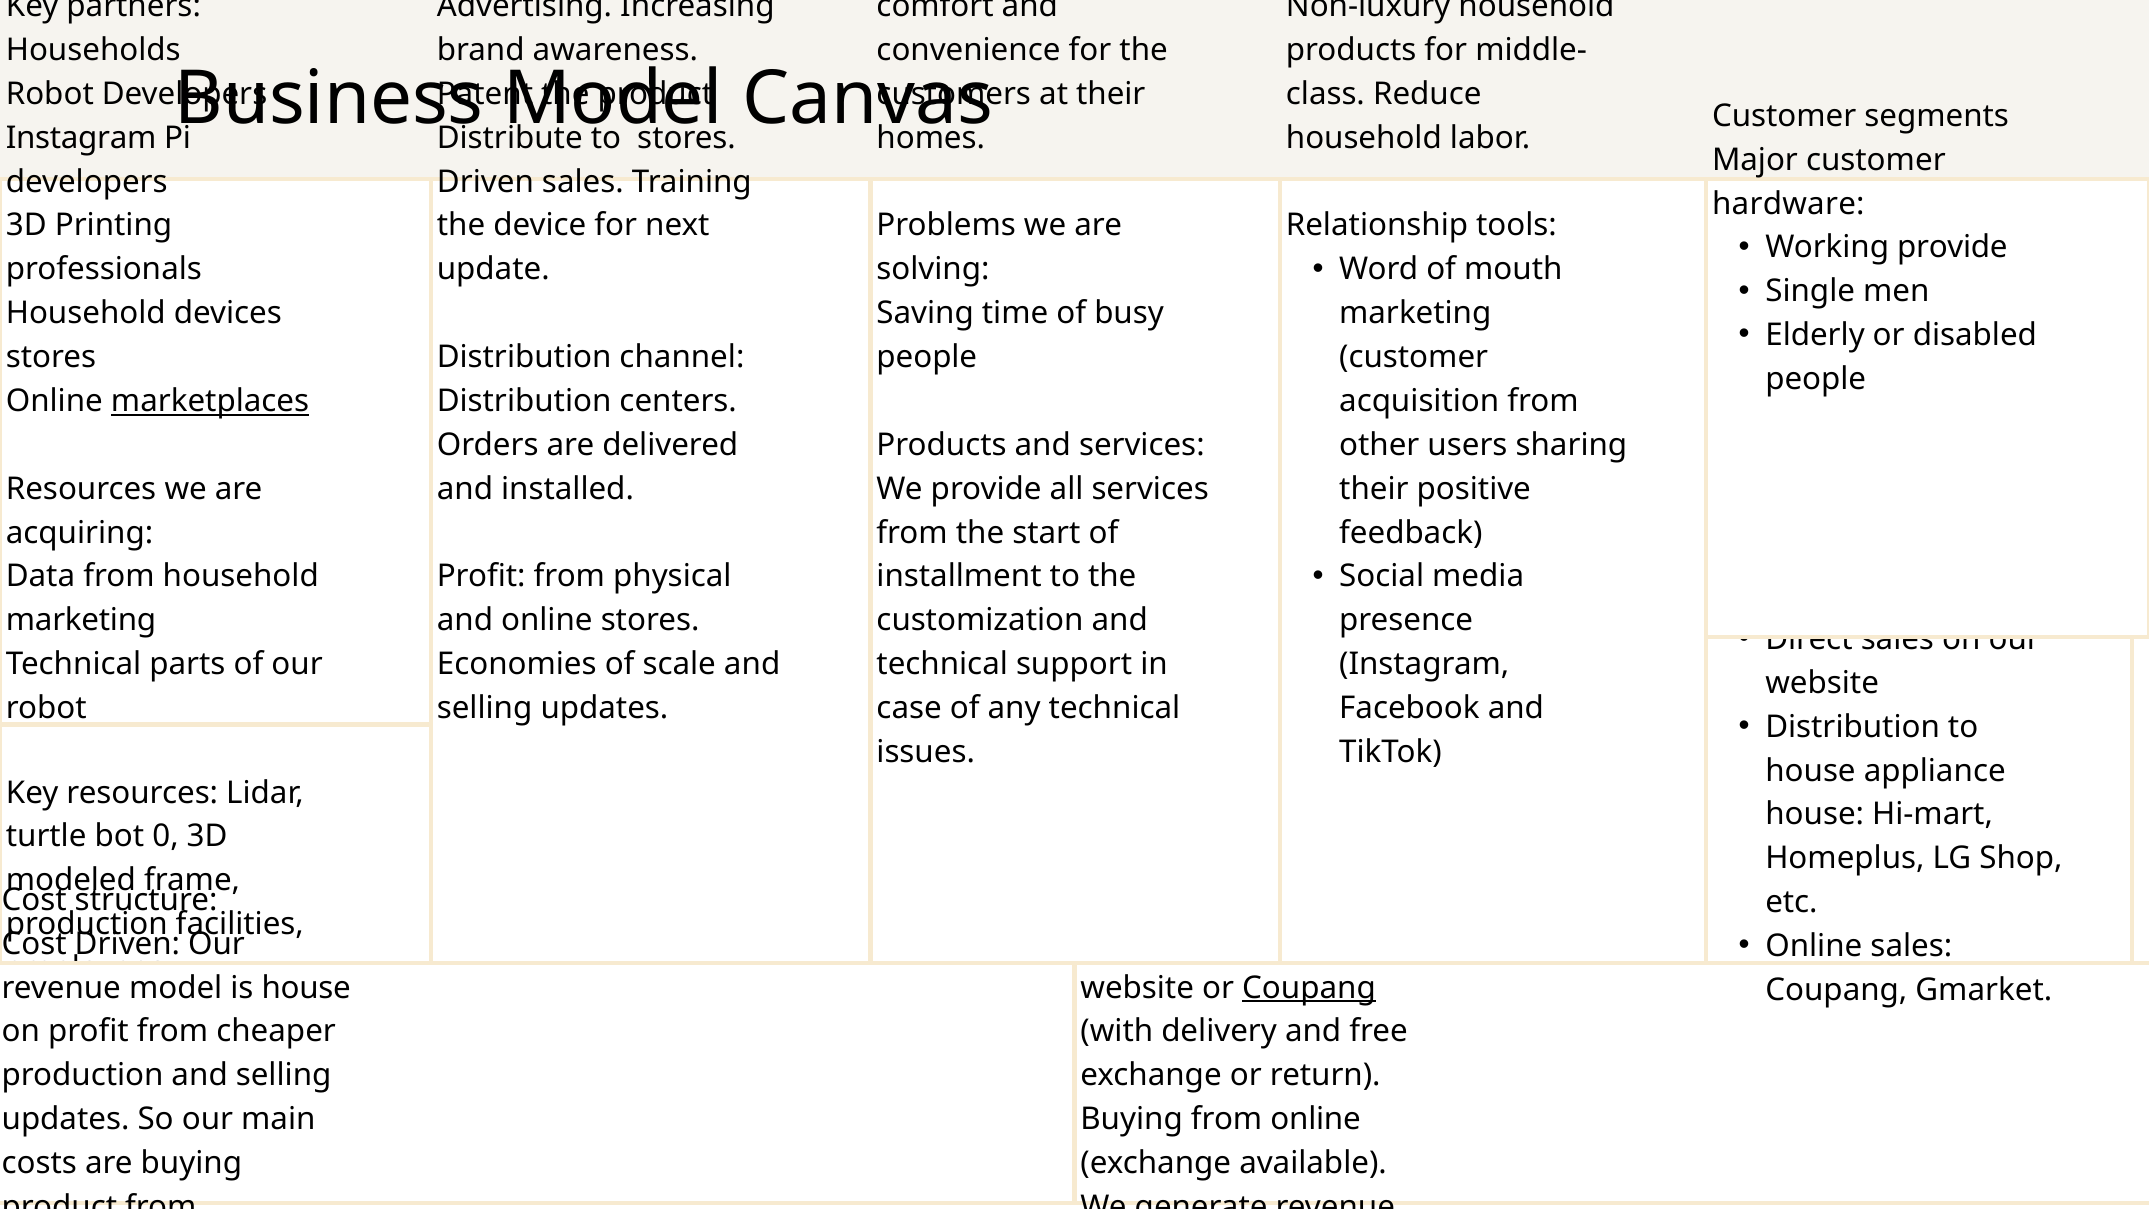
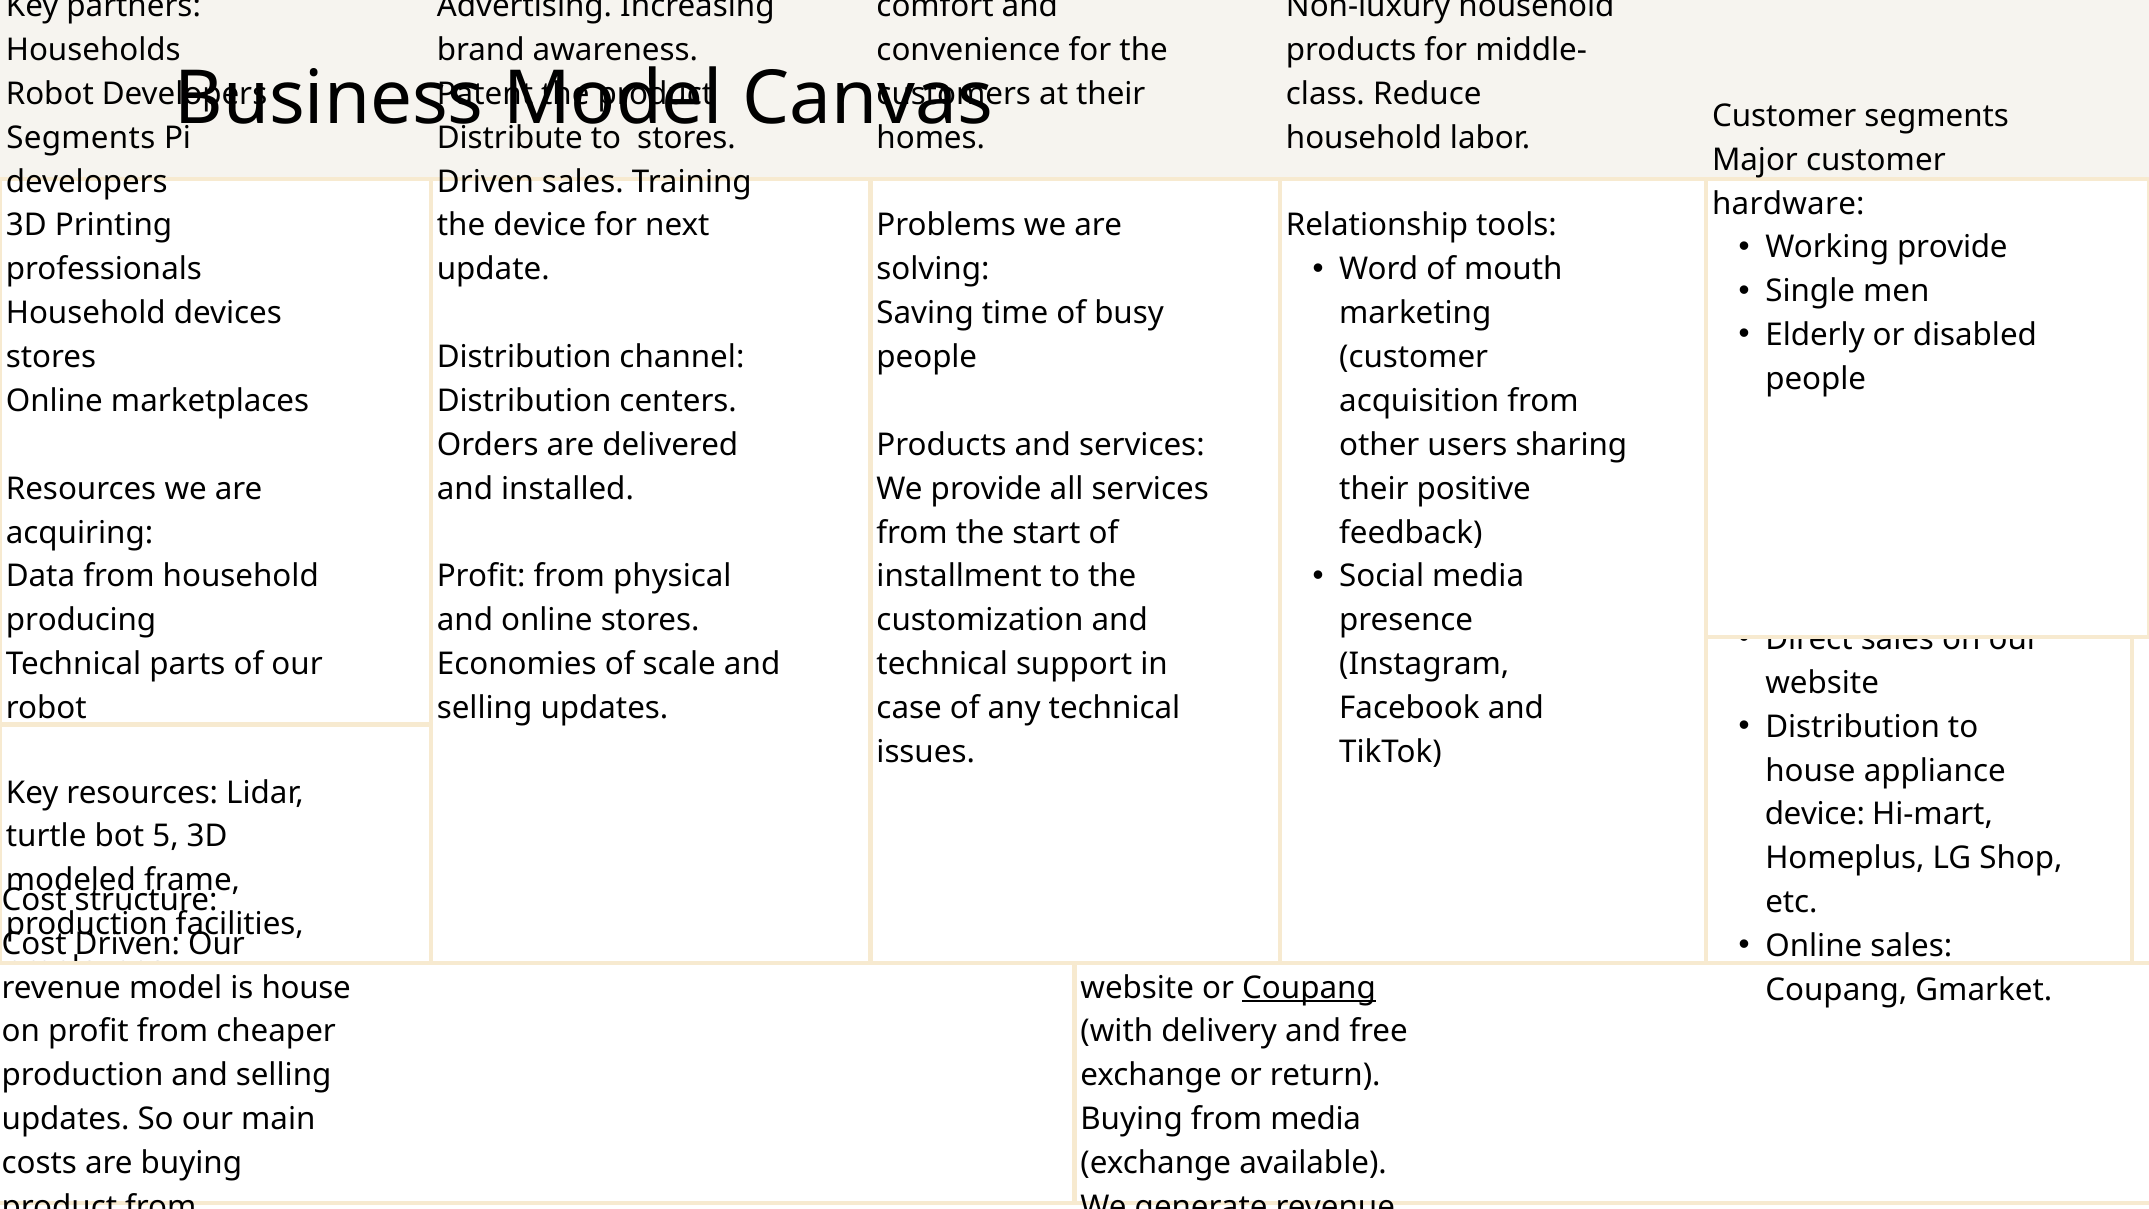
Instagram at (81, 138): Instagram -> Segments
marketplaces underline: present -> none
marketing at (81, 620): marketing -> producing
house at (1815, 814): house -> device
0: 0 -> 5
from online: online -> media
